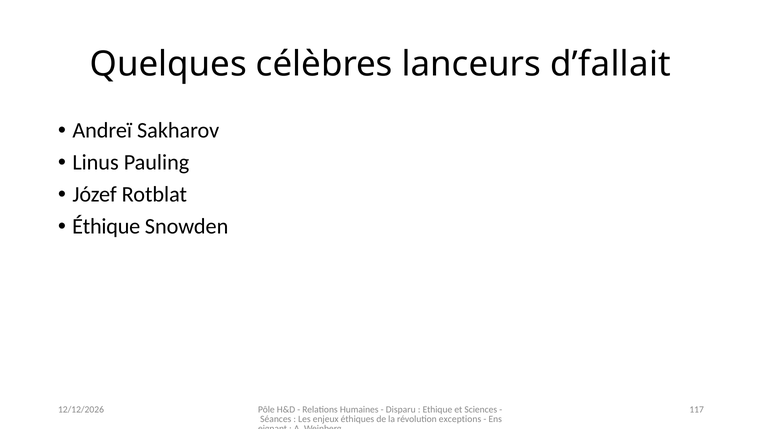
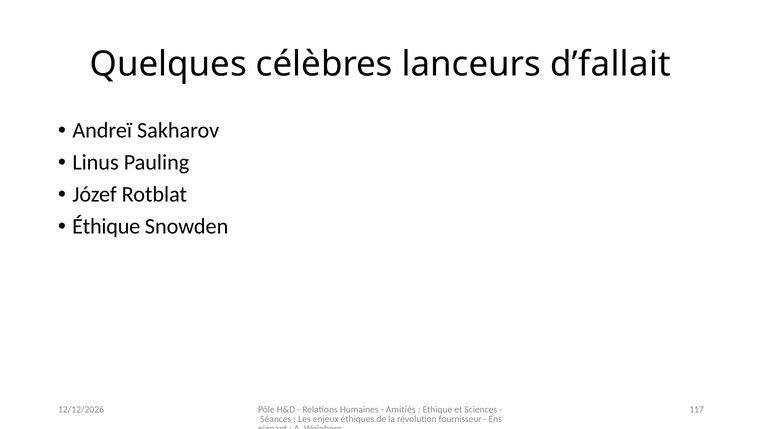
Disparu: Disparu -> Amitiés
exceptions: exceptions -> fournisseur
